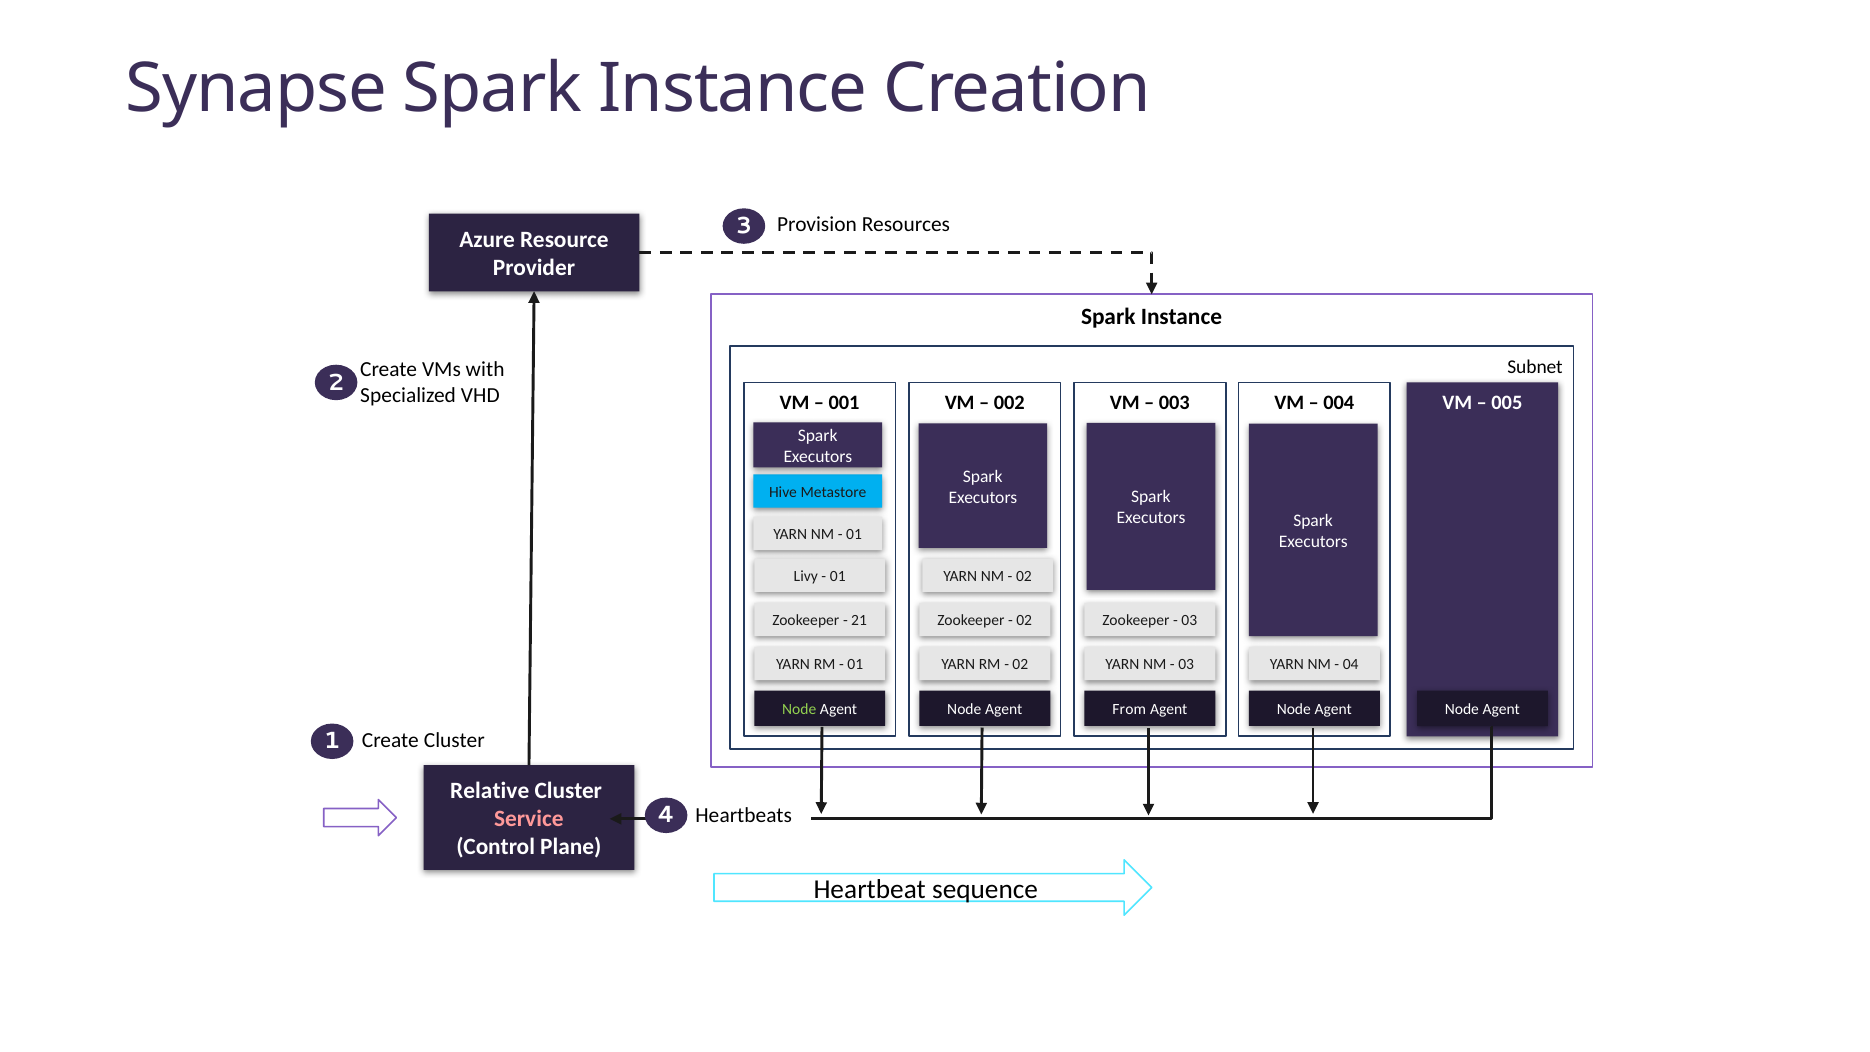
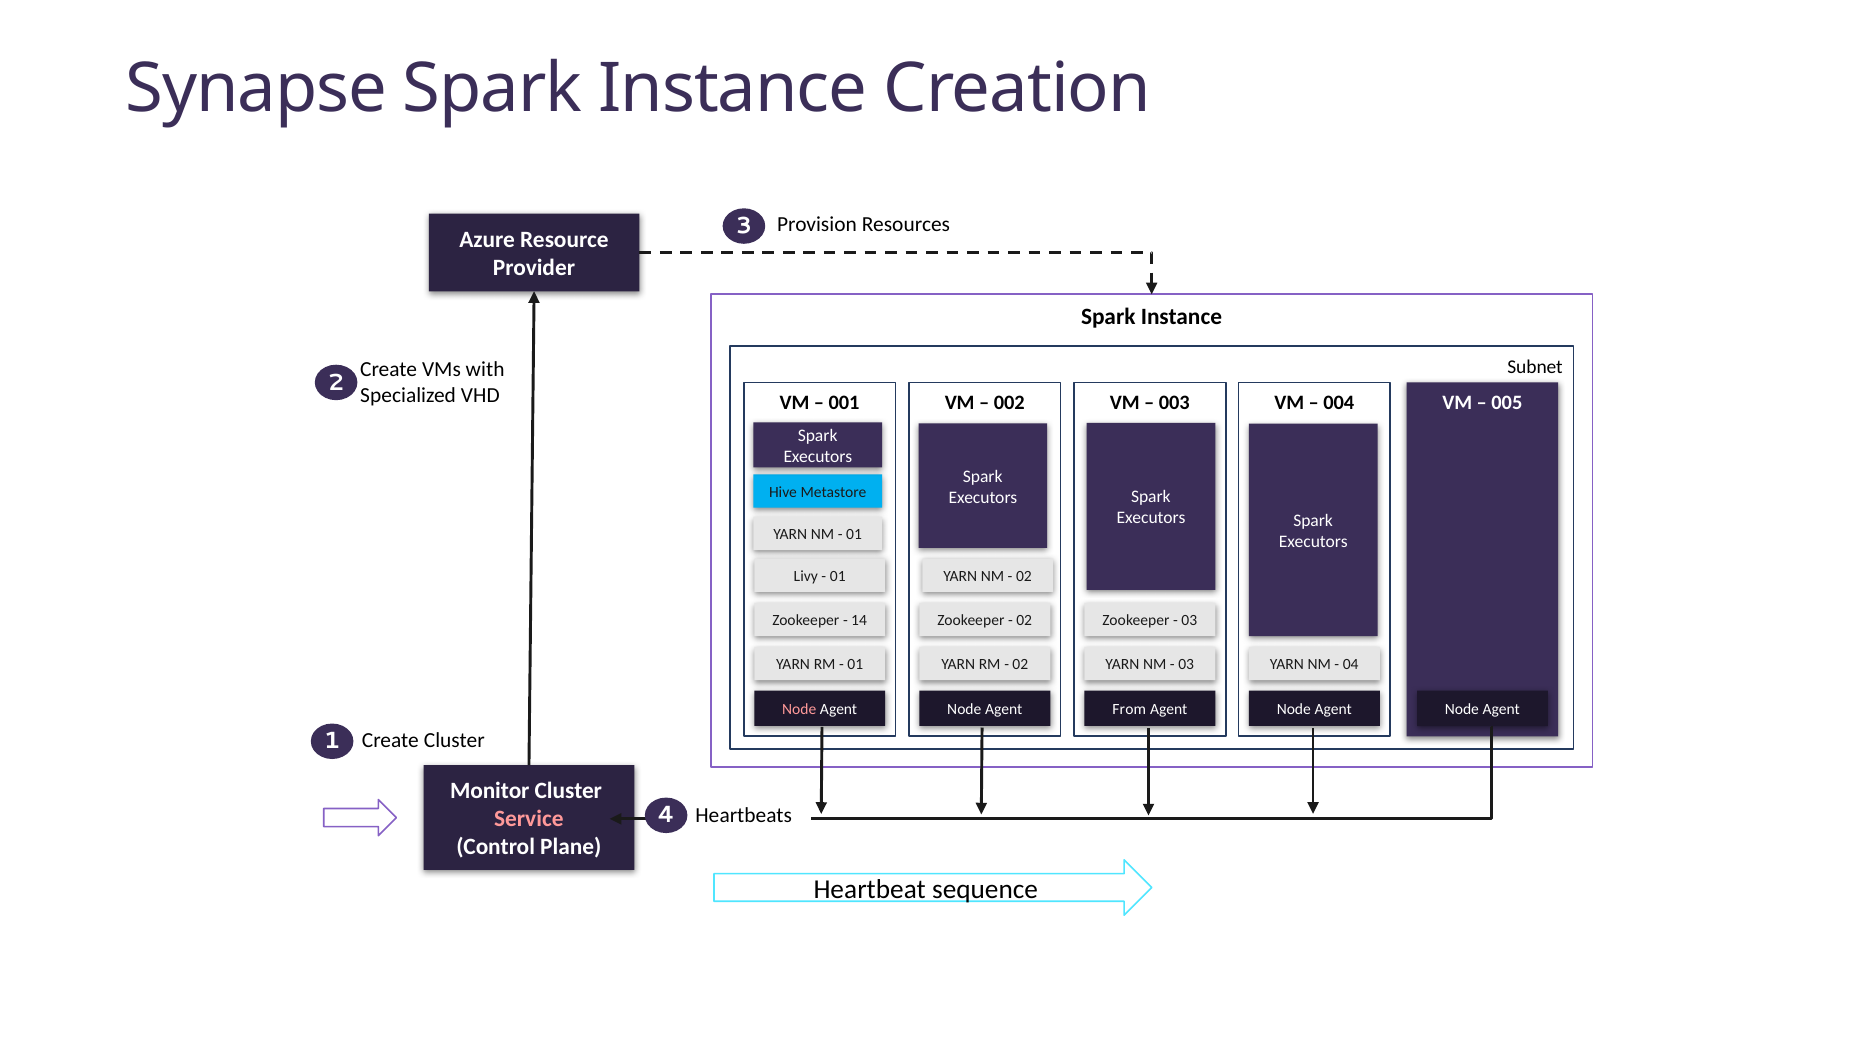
21: 21 -> 14
Node at (799, 709) colour: light green -> pink
Relative: Relative -> Monitor
